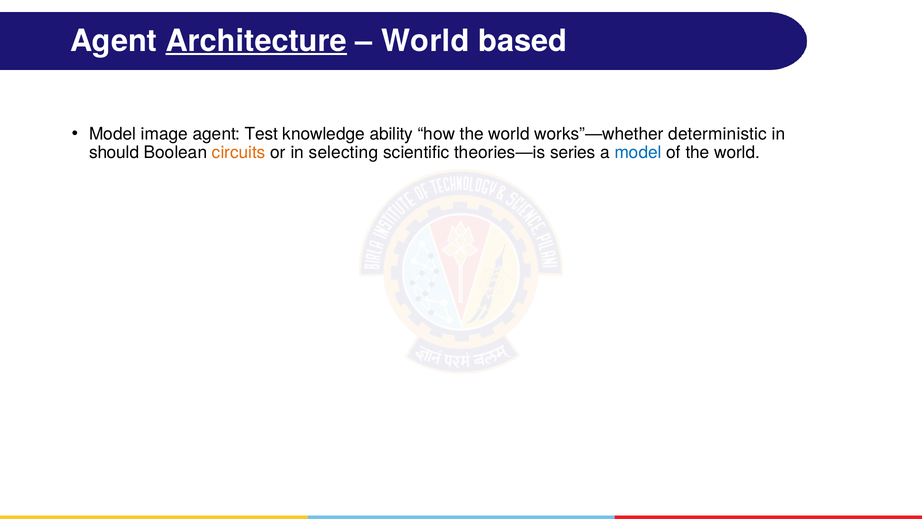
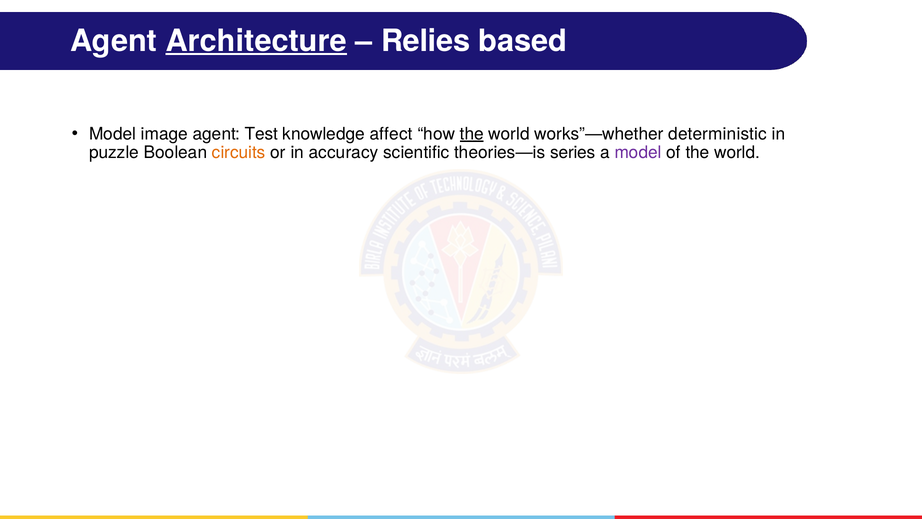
World at (425, 41): World -> Relies
ability: ability -> affect
the at (472, 134) underline: none -> present
should: should -> puzzle
selecting: selecting -> accuracy
model at (638, 152) colour: blue -> purple
